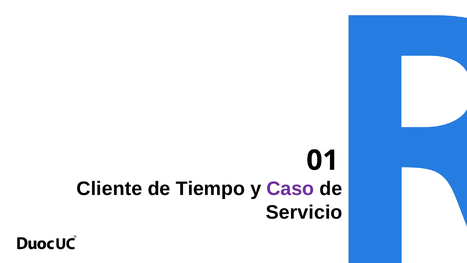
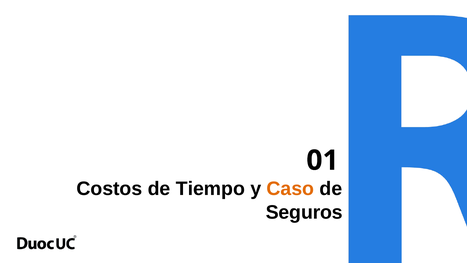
Cliente: Cliente -> Costos
Caso colour: purple -> orange
Servicio: Servicio -> Seguros
